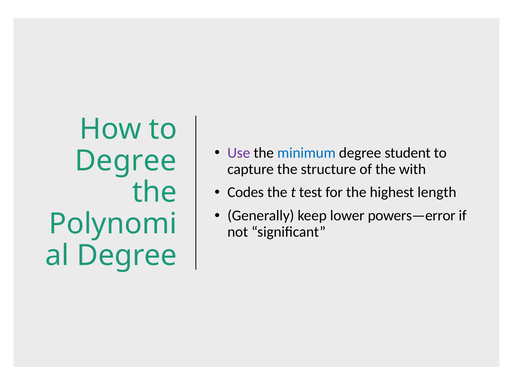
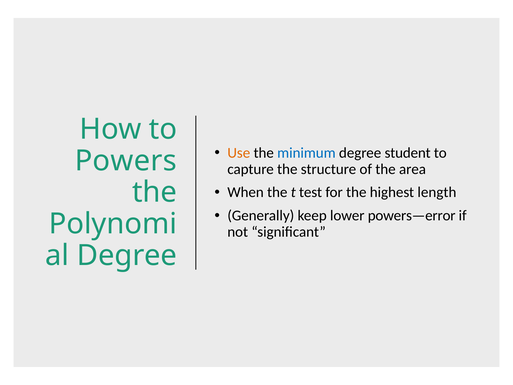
Use colour: purple -> orange
Degree at (126, 161): Degree -> Powers
with: with -> area
Codes: Codes -> When
